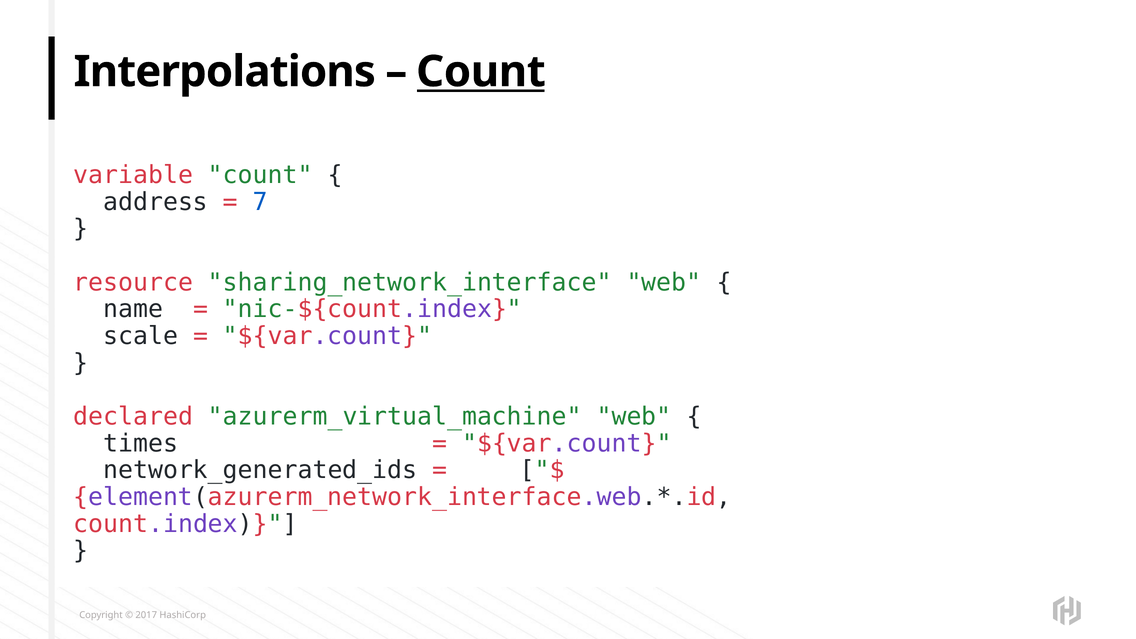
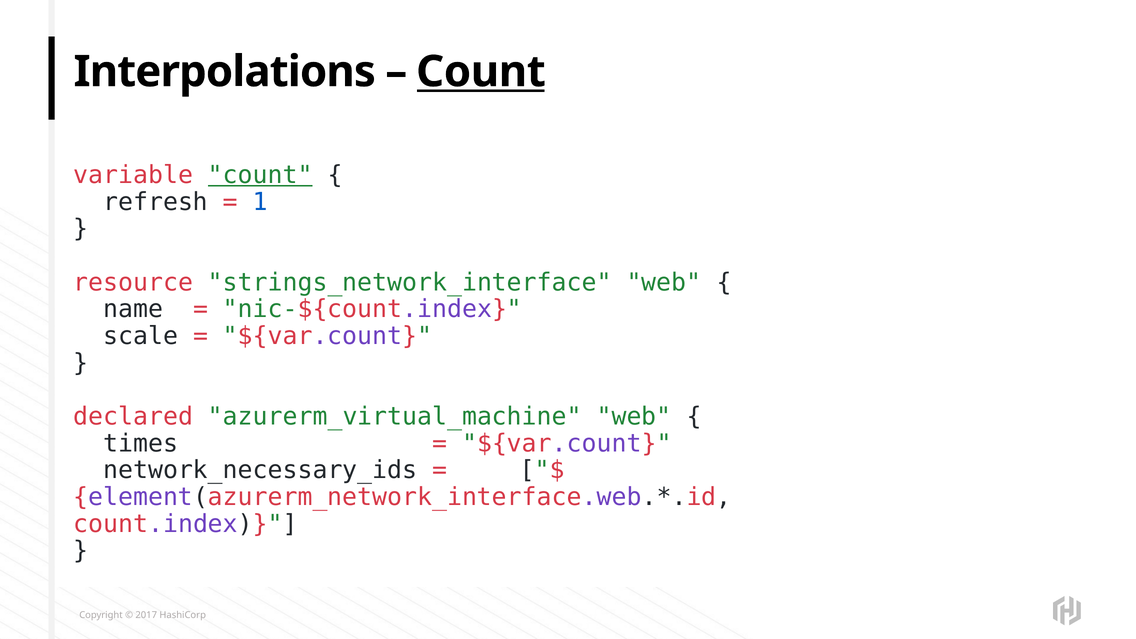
count at (260, 175) underline: none -> present
address: address -> refresh
7: 7 -> 1
sharing_network_interface: sharing_network_interface -> strings_network_interface
network_generated_ids: network_generated_ids -> network_necessary_ids
